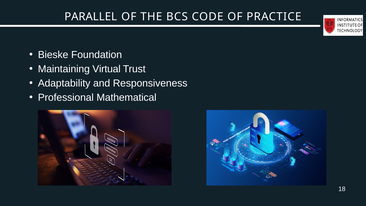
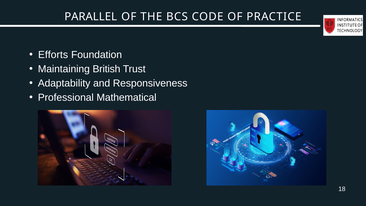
Bieske: Bieske -> Efforts
Virtual: Virtual -> British
